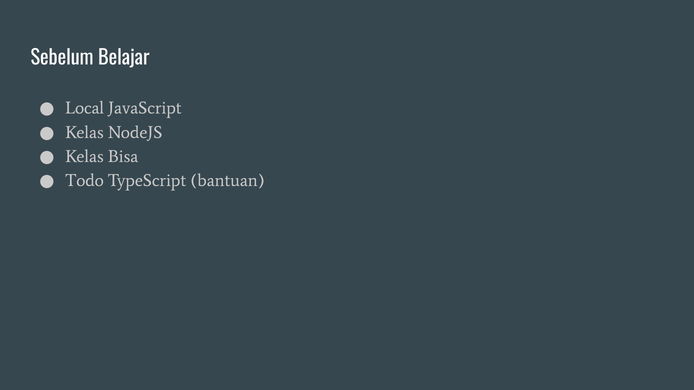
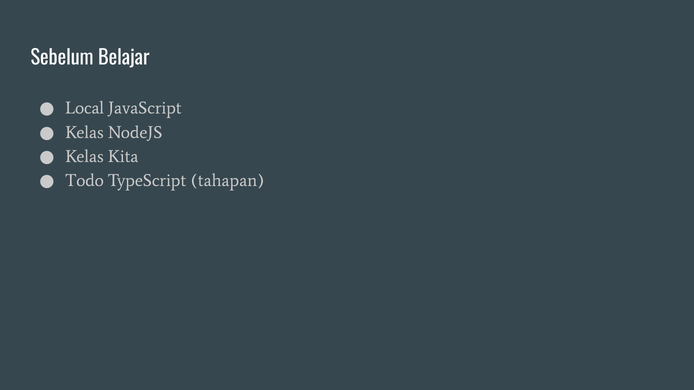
Bisa: Bisa -> Kita
bantuan: bantuan -> tahapan
